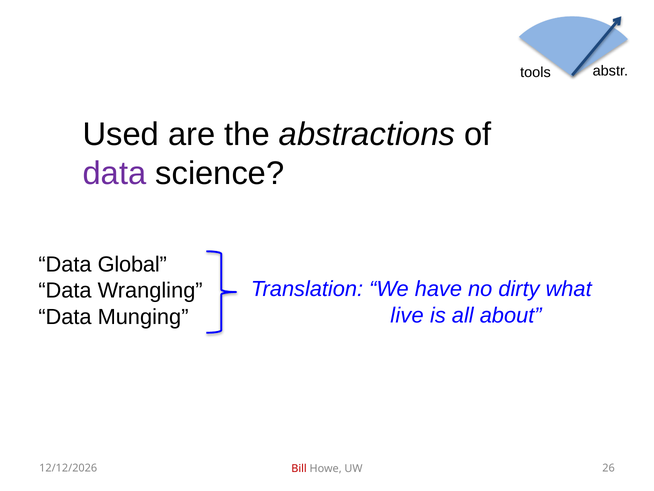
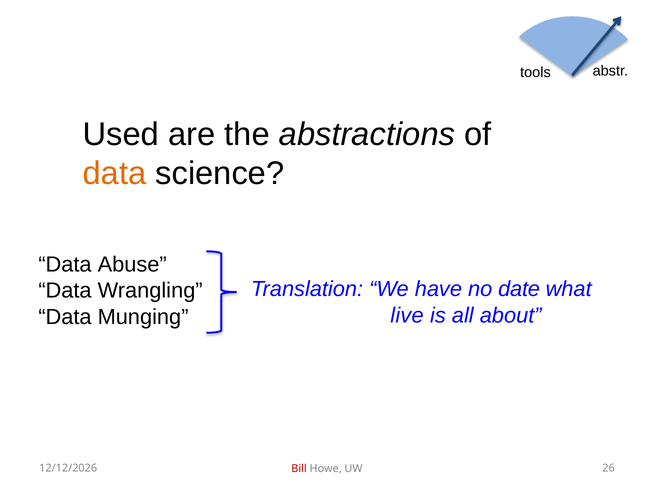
data at (115, 173) colour: purple -> orange
Global: Global -> Abuse
dirty: dirty -> date
